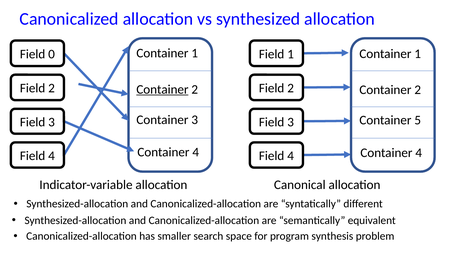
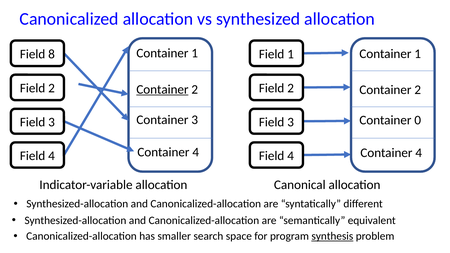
0: 0 -> 8
5: 5 -> 0
synthesis underline: none -> present
